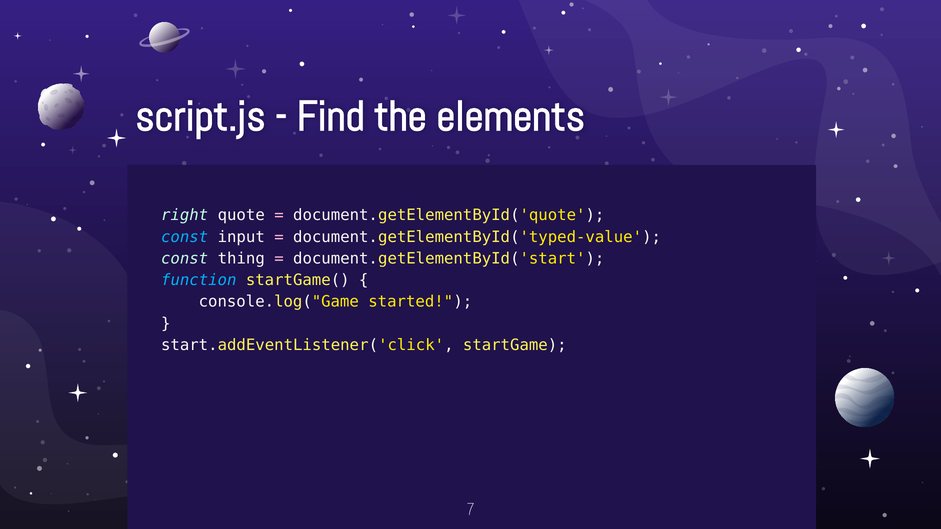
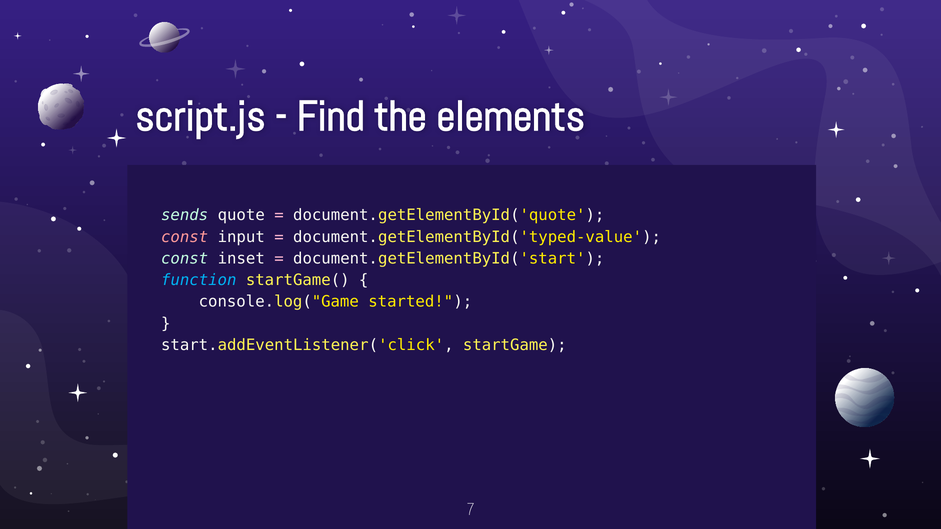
right: right -> sends
const at (185, 237) colour: light blue -> pink
thing: thing -> inset
